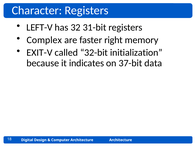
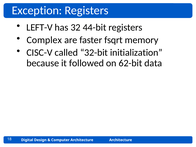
Character: Character -> Exception
31-bit: 31-bit -> 44-bit
right: right -> fsqrt
EXIT-V: EXIT-V -> CISC-V
indicates: indicates -> followed
37-bit: 37-bit -> 62-bit
